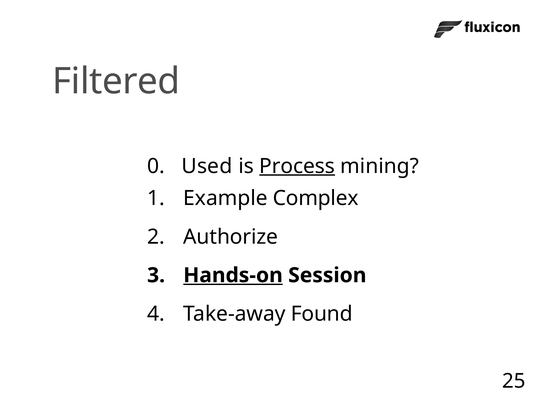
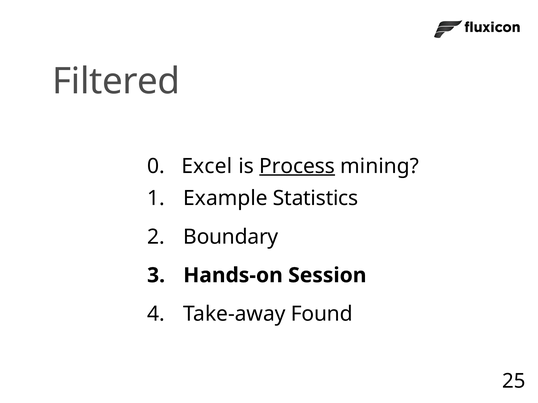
Used: Used -> Excel
Complex: Complex -> Statistics
Authorize: Authorize -> Boundary
Hands-on underline: present -> none
